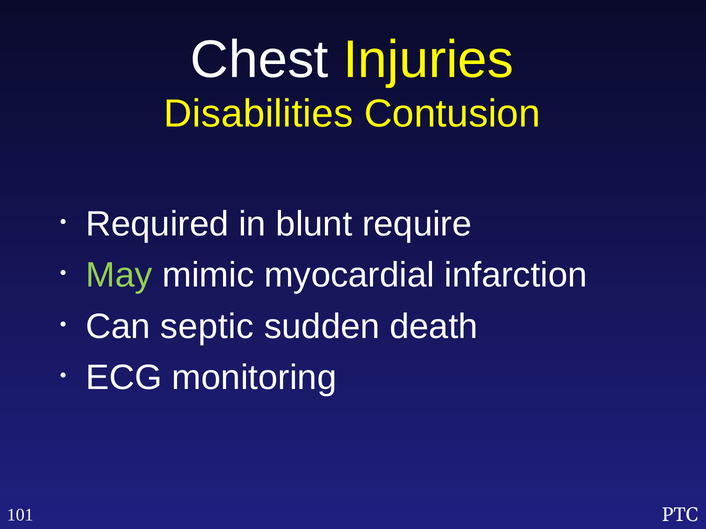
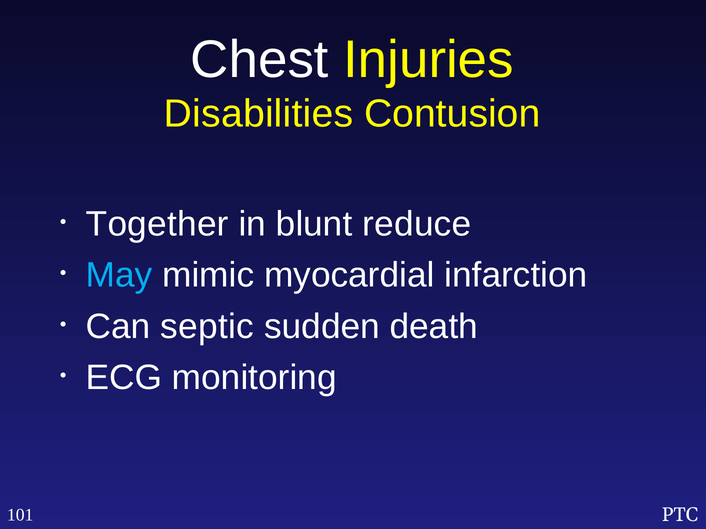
Required: Required -> Together
require: require -> reduce
May colour: light green -> light blue
